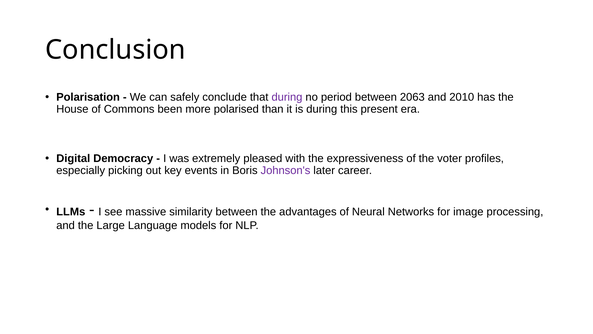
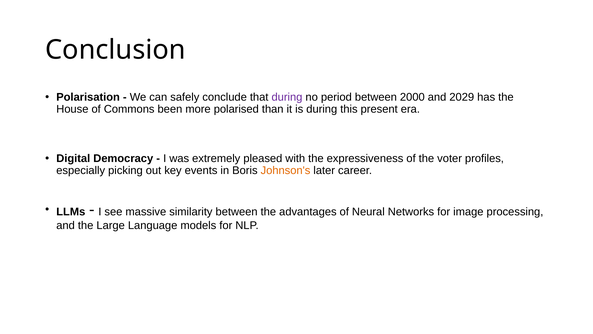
2063: 2063 -> 2000
2010: 2010 -> 2029
Johnson's colour: purple -> orange
